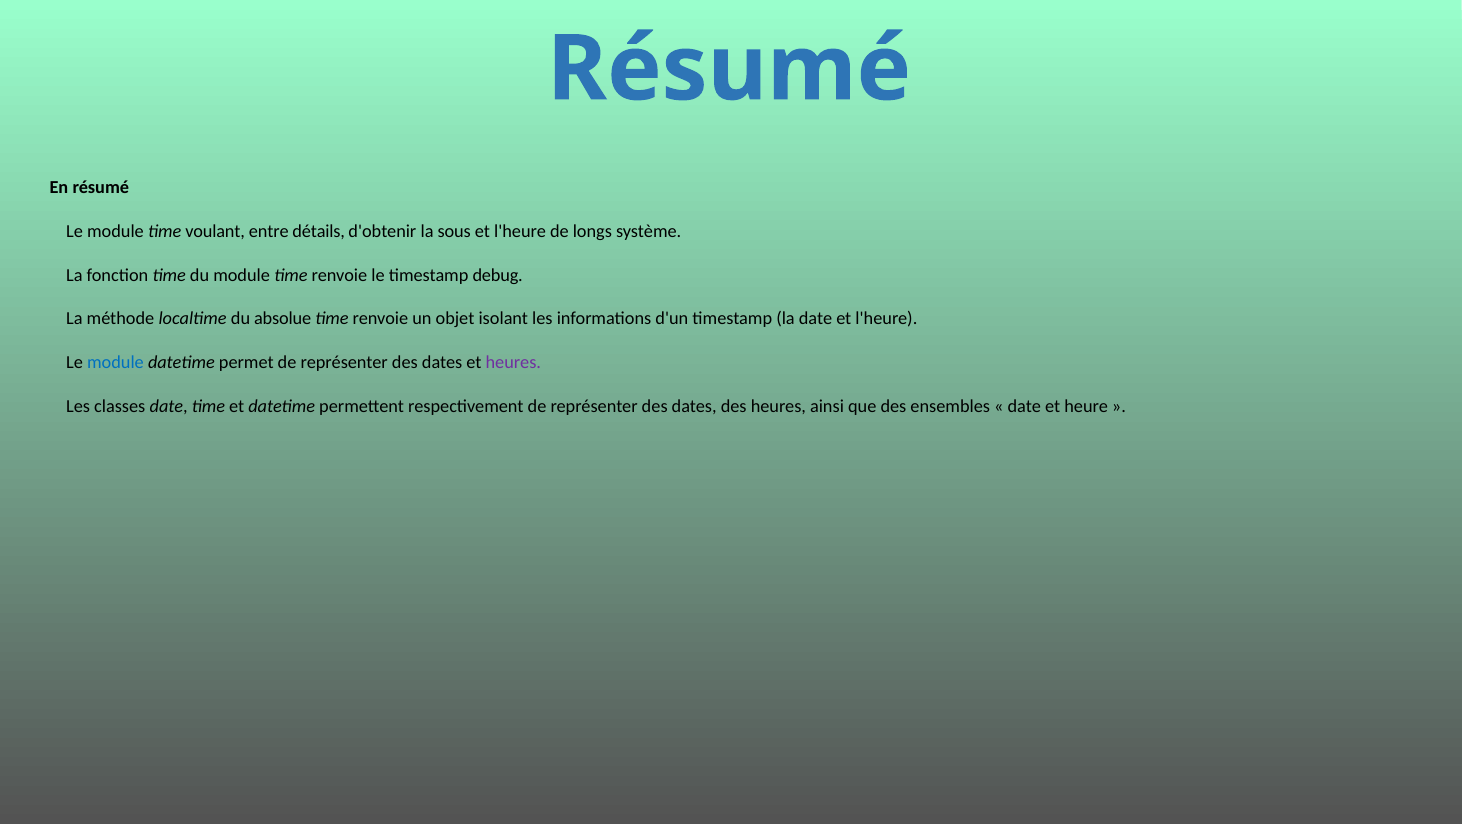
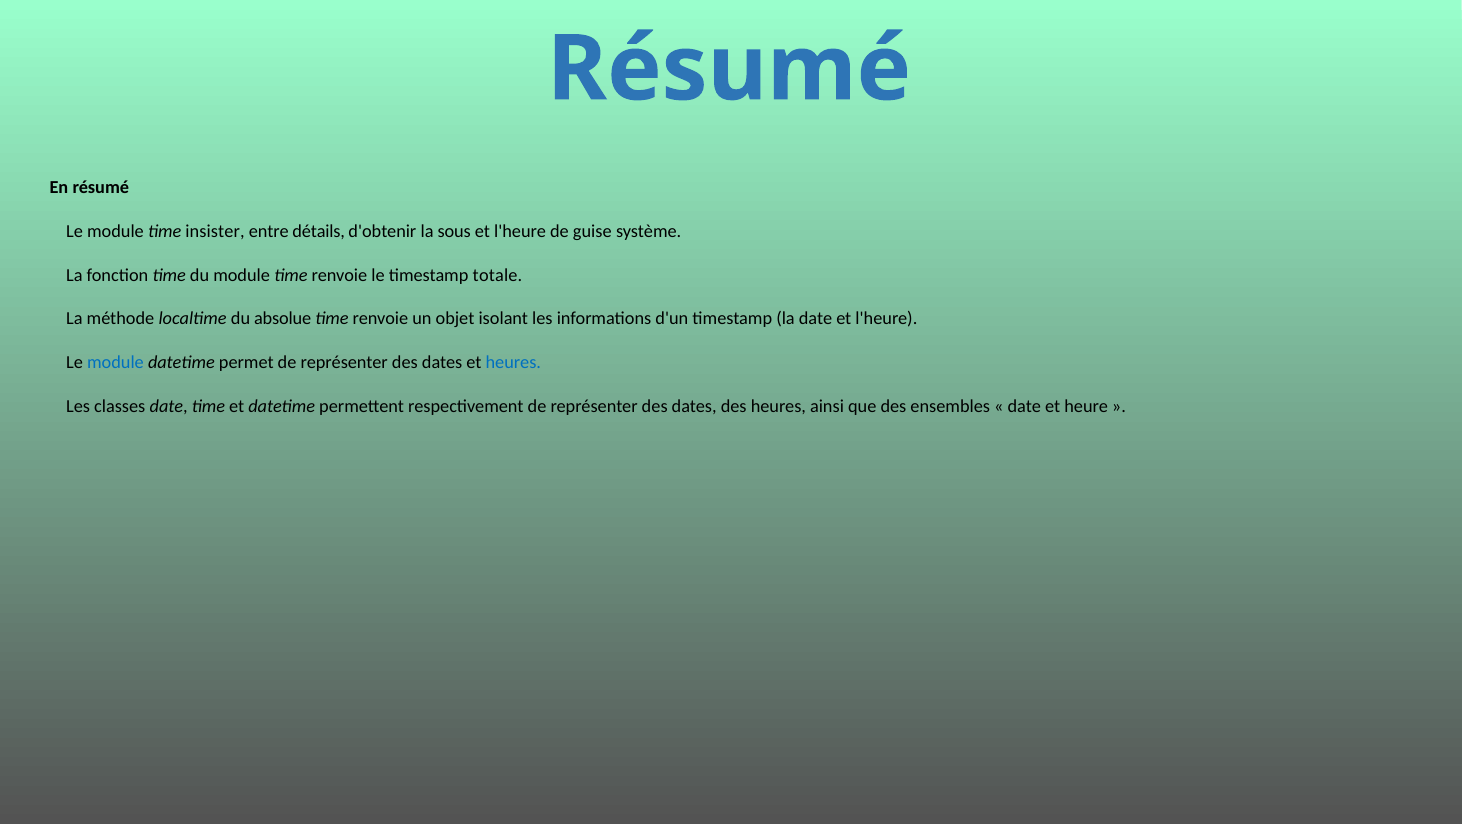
voulant: voulant -> insister
longs: longs -> guise
debug: debug -> totale
heures at (513, 363) colour: purple -> blue
